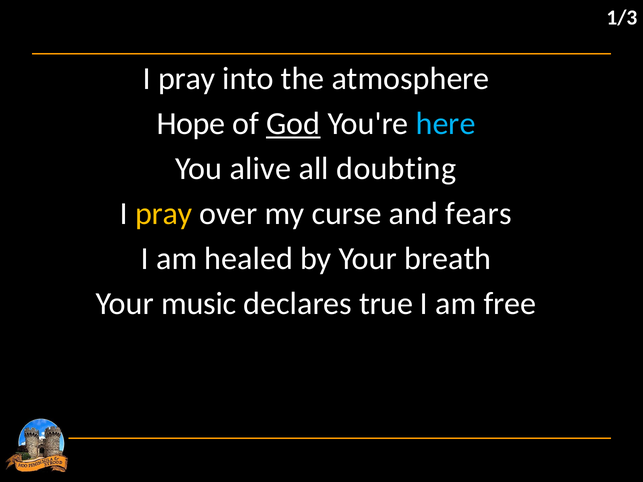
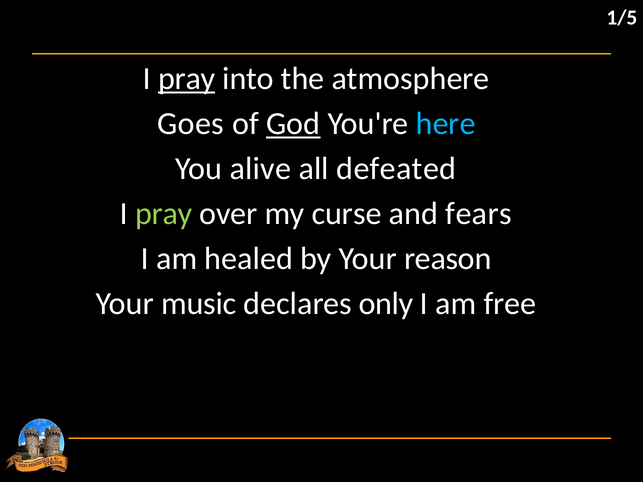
1/3: 1/3 -> 1/5
pray at (187, 79) underline: none -> present
Hope: Hope -> Goes
doubting: doubting -> defeated
pray at (164, 214) colour: yellow -> light green
breath: breath -> reason
true: true -> only
